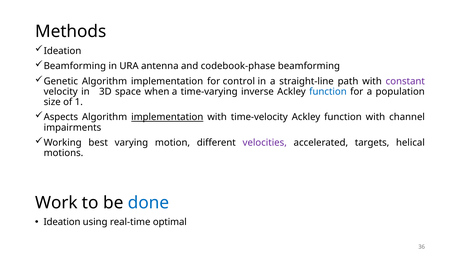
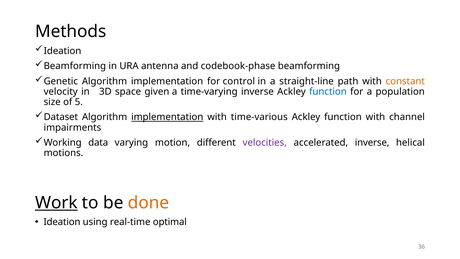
constant colour: purple -> orange
when: when -> given
1: 1 -> 5
Aspects: Aspects -> Dataset
time-velocity: time-velocity -> time-various
best: best -> data
accelerated targets: targets -> inverse
Work underline: none -> present
done colour: blue -> orange
